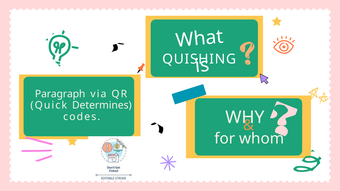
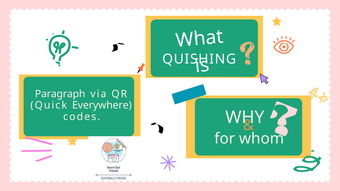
Determines: Determines -> Everywhere
